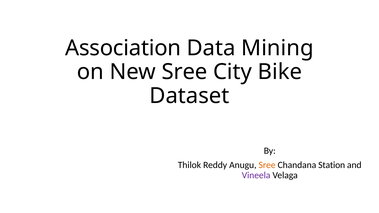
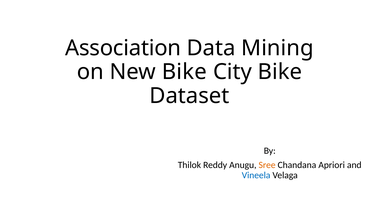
New Sree: Sree -> Bike
Station: Station -> Apriori
Vineela colour: purple -> blue
